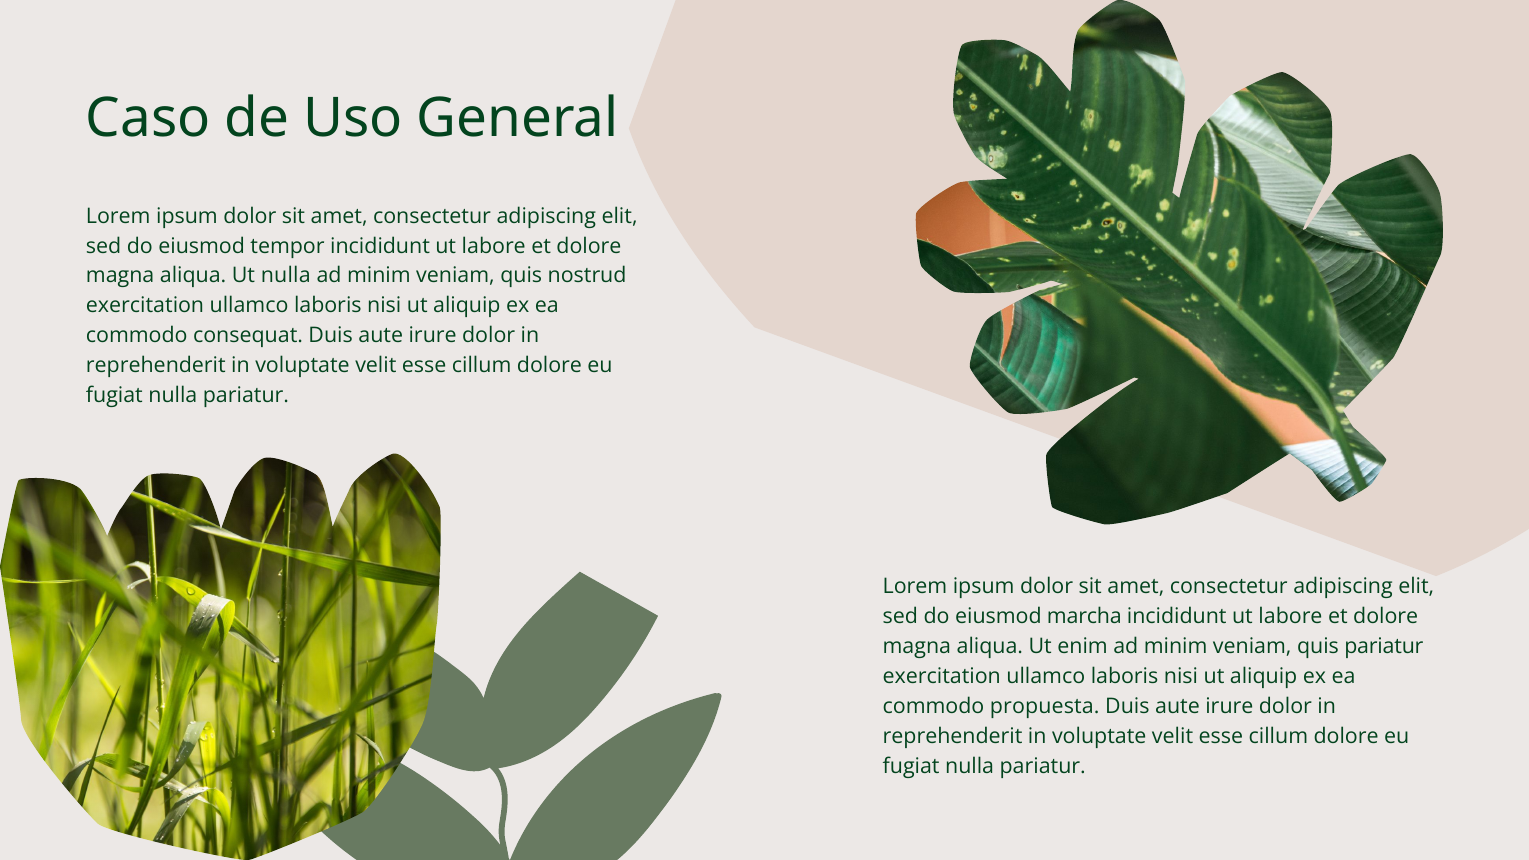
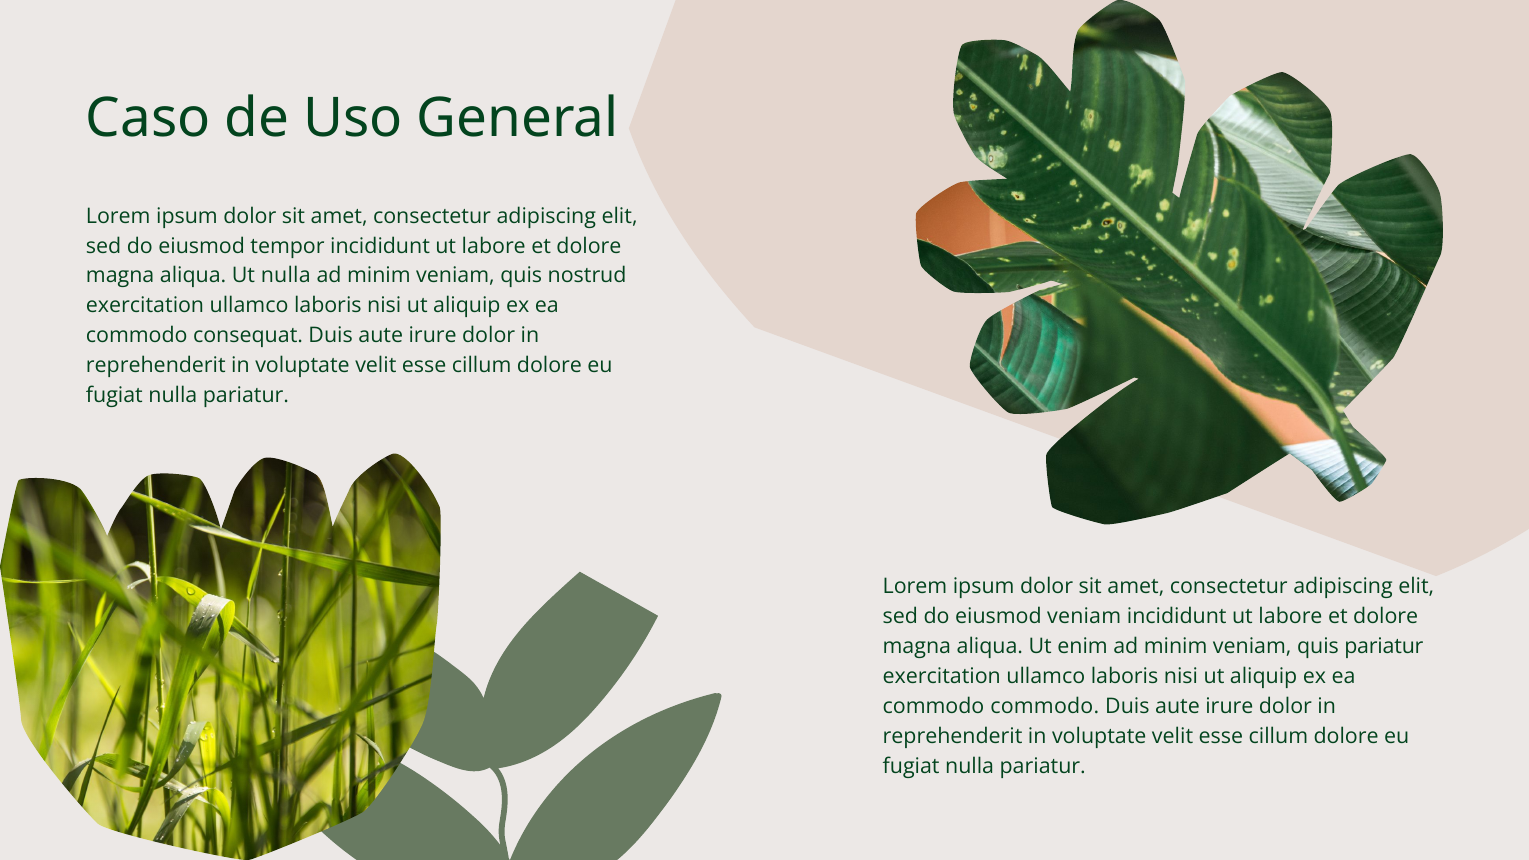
eiusmod marcha: marcha -> veniam
commodo propuesta: propuesta -> commodo
